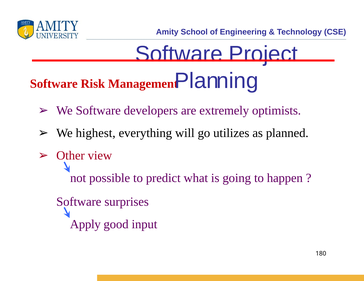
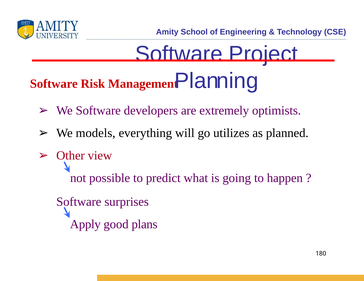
highest: highest -> models
input: input -> plans
